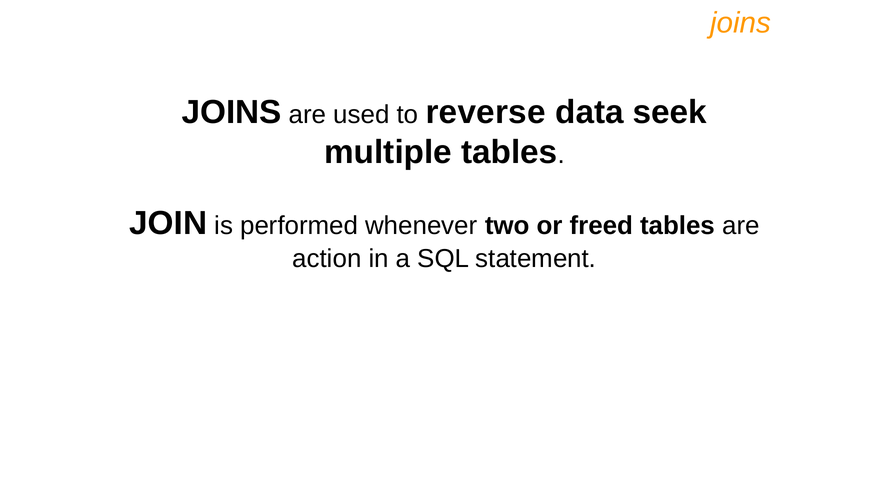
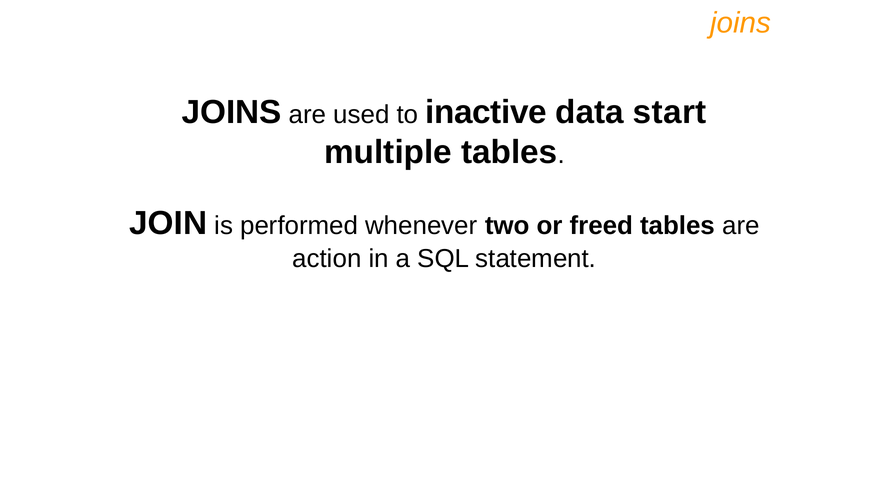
reverse: reverse -> inactive
seek: seek -> start
